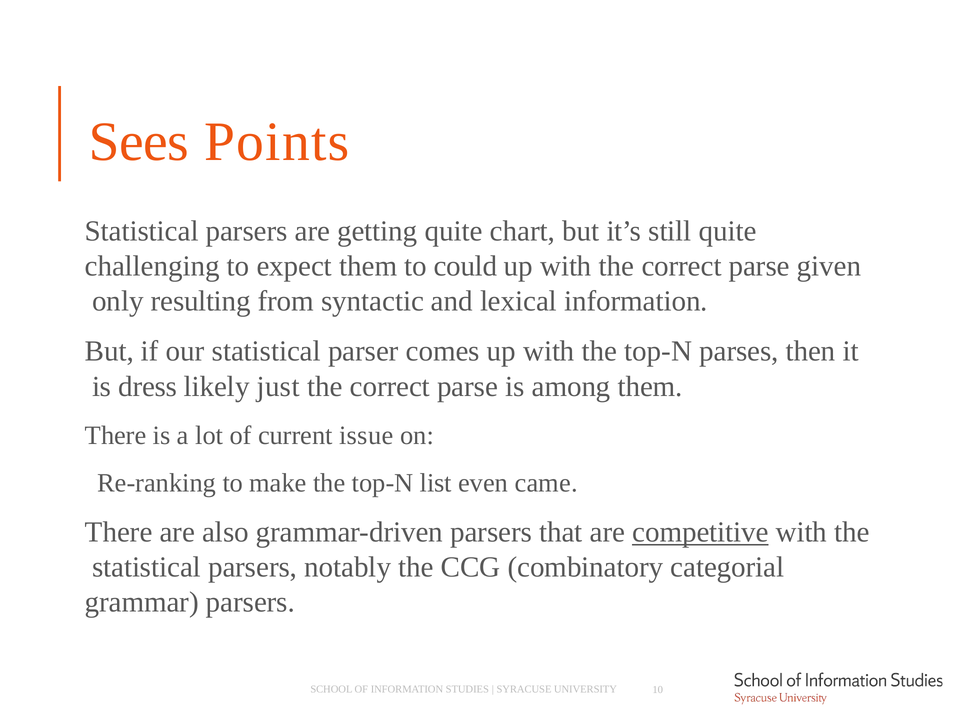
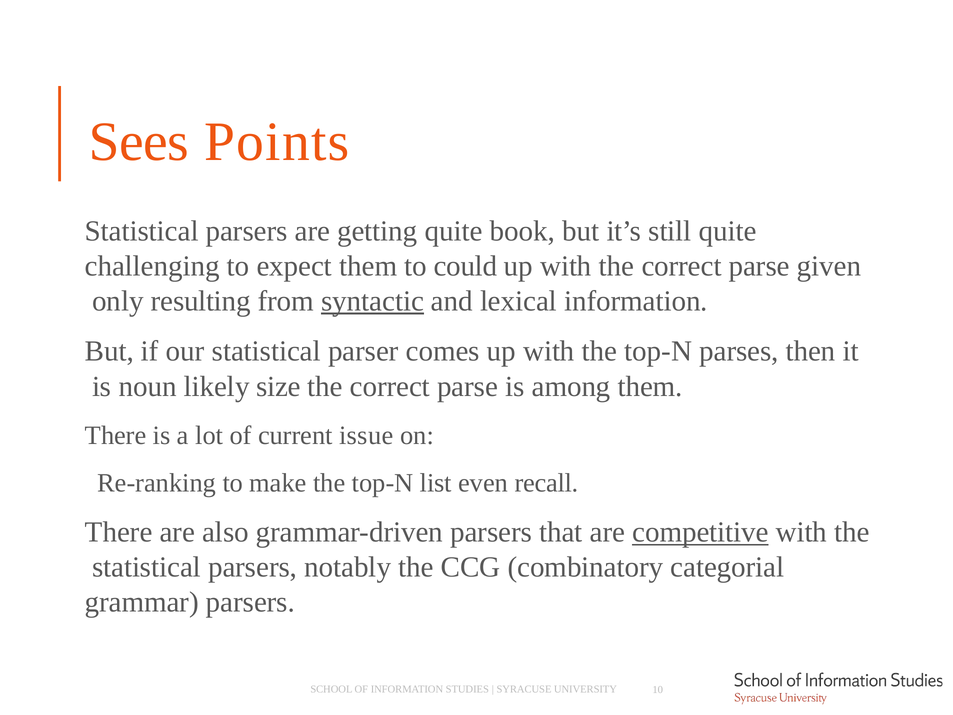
chart: chart -> book
syntactic underline: none -> present
dress: dress -> noun
just: just -> size
came: came -> recall
